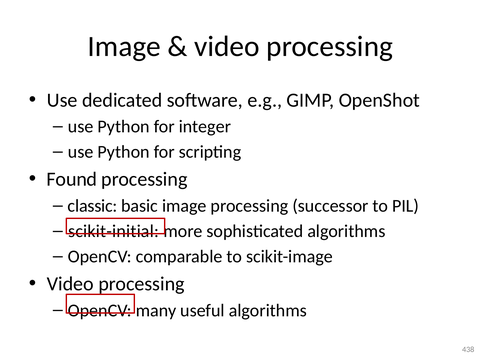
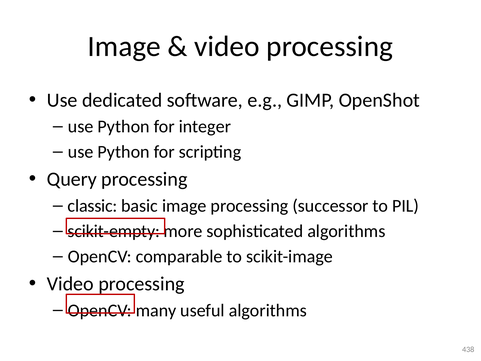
Found: Found -> Query
scikit-initial: scikit-initial -> scikit-empty
